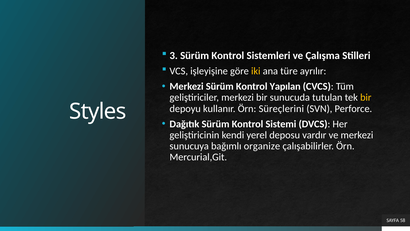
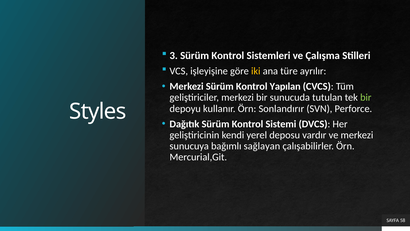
bir at (366, 97) colour: yellow -> light green
Süreçlerini: Süreçlerini -> Sonlandırır
organize: organize -> sağlayan
